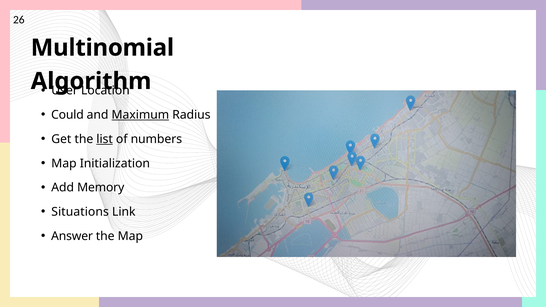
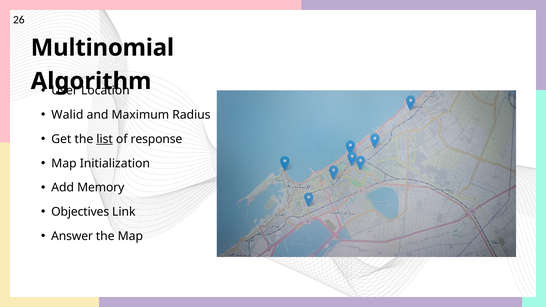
Could: Could -> Walid
Maximum underline: present -> none
numbers: numbers -> response
Situations: Situations -> Objectives
